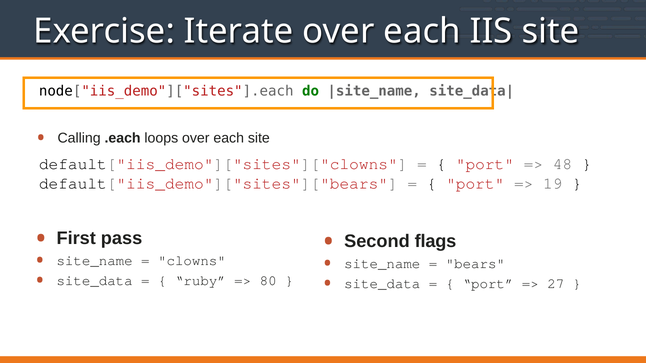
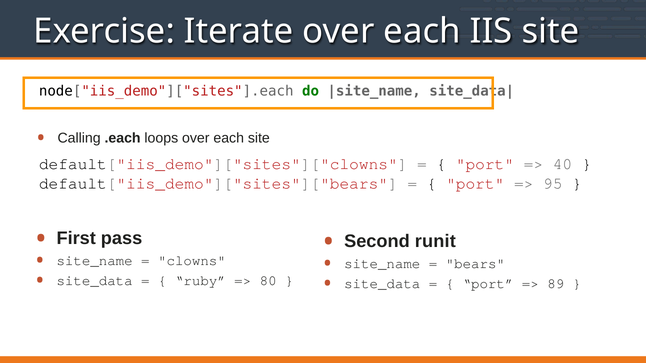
48: 48 -> 40
19: 19 -> 95
flags: flags -> runit
27: 27 -> 89
